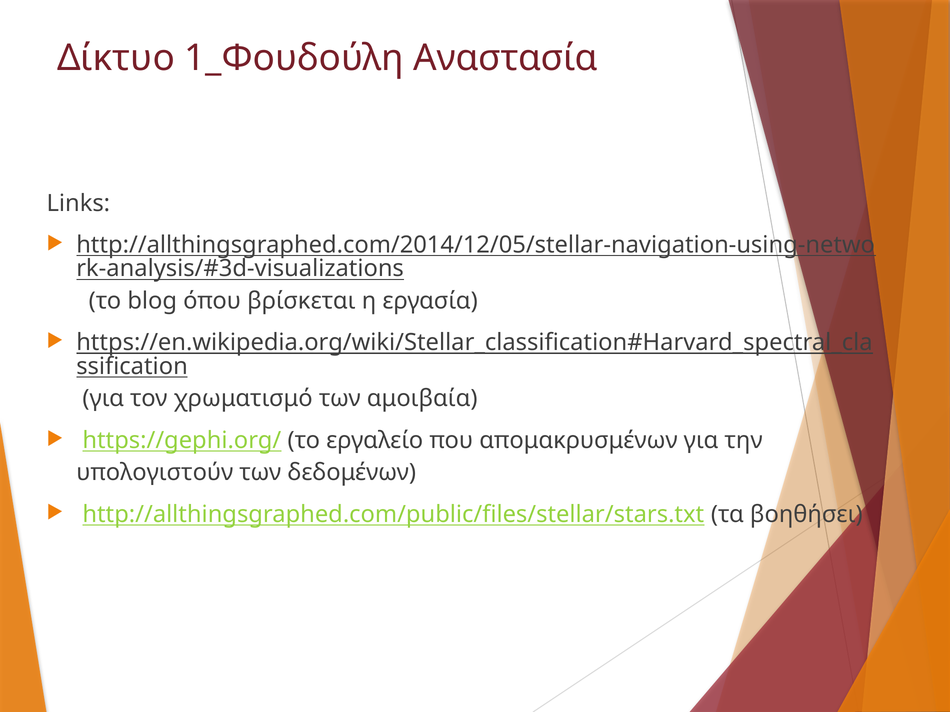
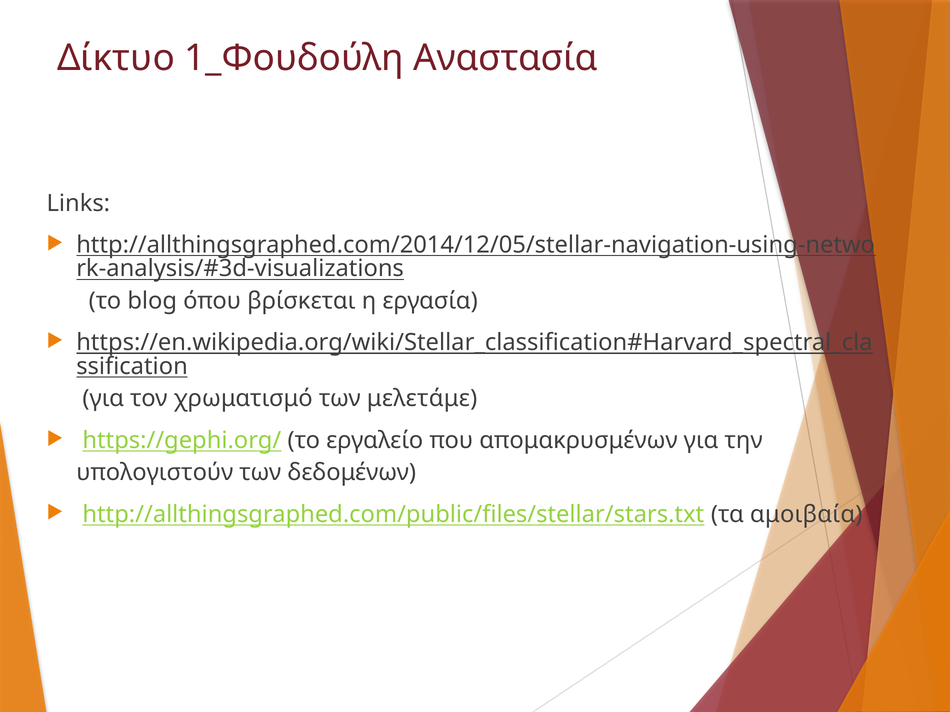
αμοιβαία: αμοιβαία -> μελετάμε
βοηθήσει: βοηθήσει -> αμοιβαία
